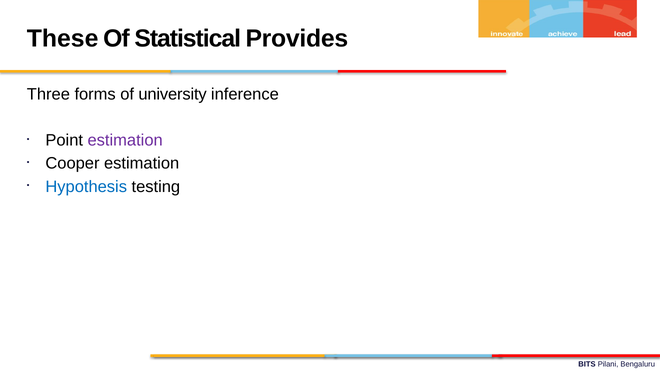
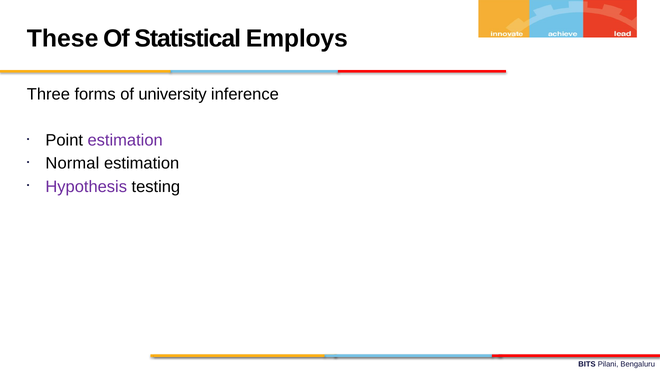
Provides: Provides -> Employs
Cooper: Cooper -> Normal
Hypothesis colour: blue -> purple
